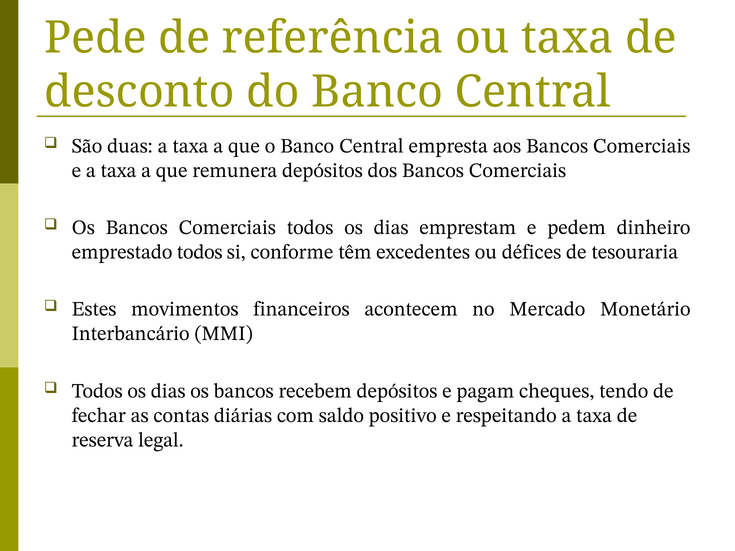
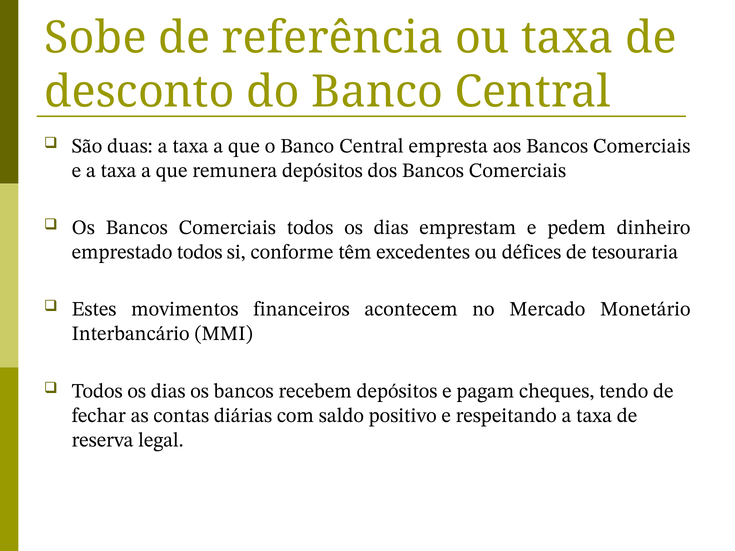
Pede: Pede -> Sobe
